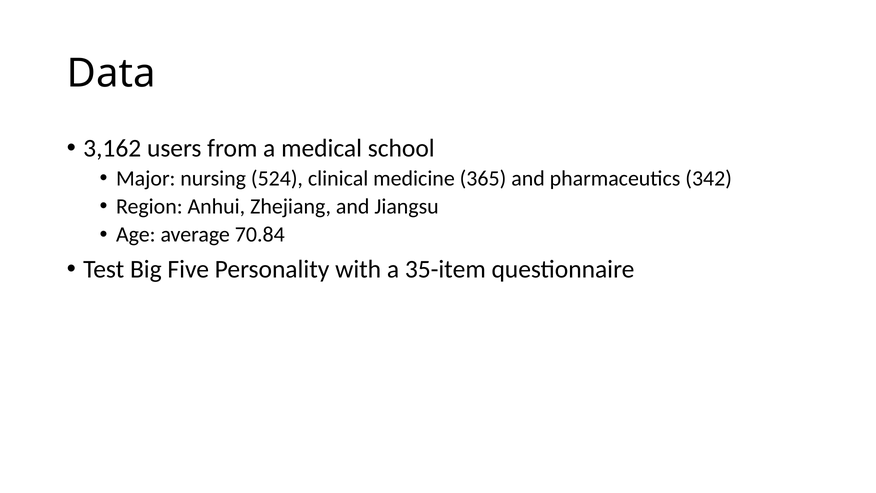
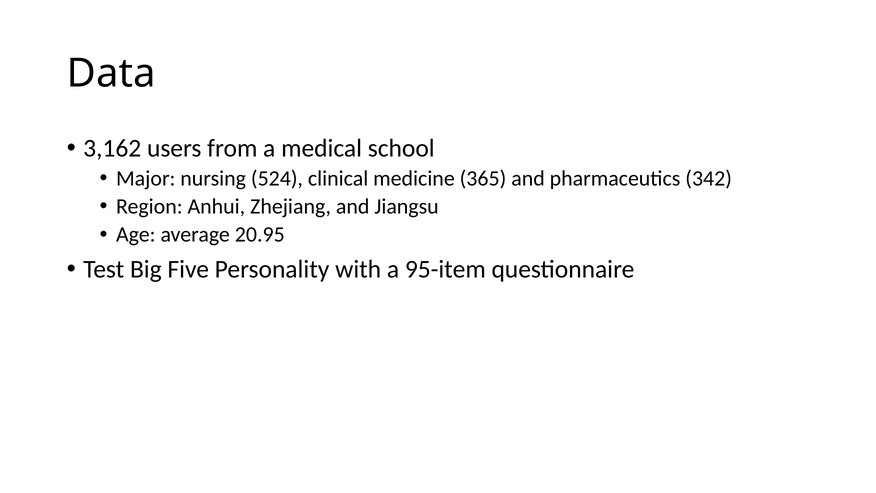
70.84: 70.84 -> 20.95
35-item: 35-item -> 95-item
